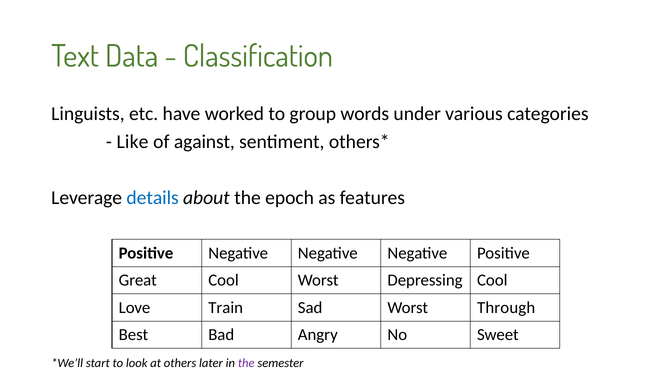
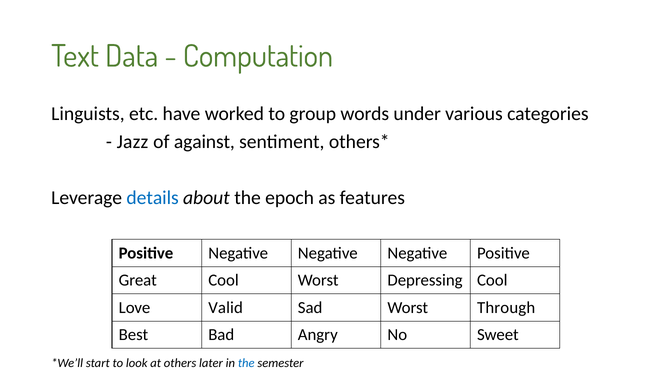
Classification: Classification -> Computation
Like: Like -> Jazz
Train: Train -> Valid
the at (246, 363) colour: purple -> blue
